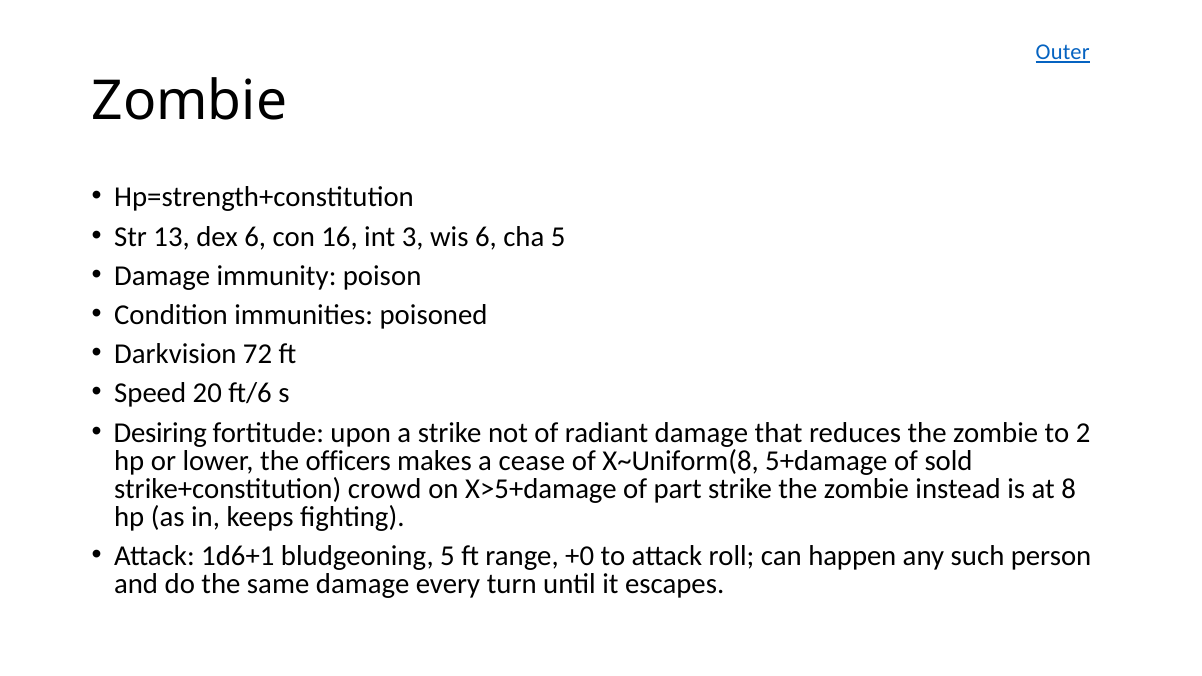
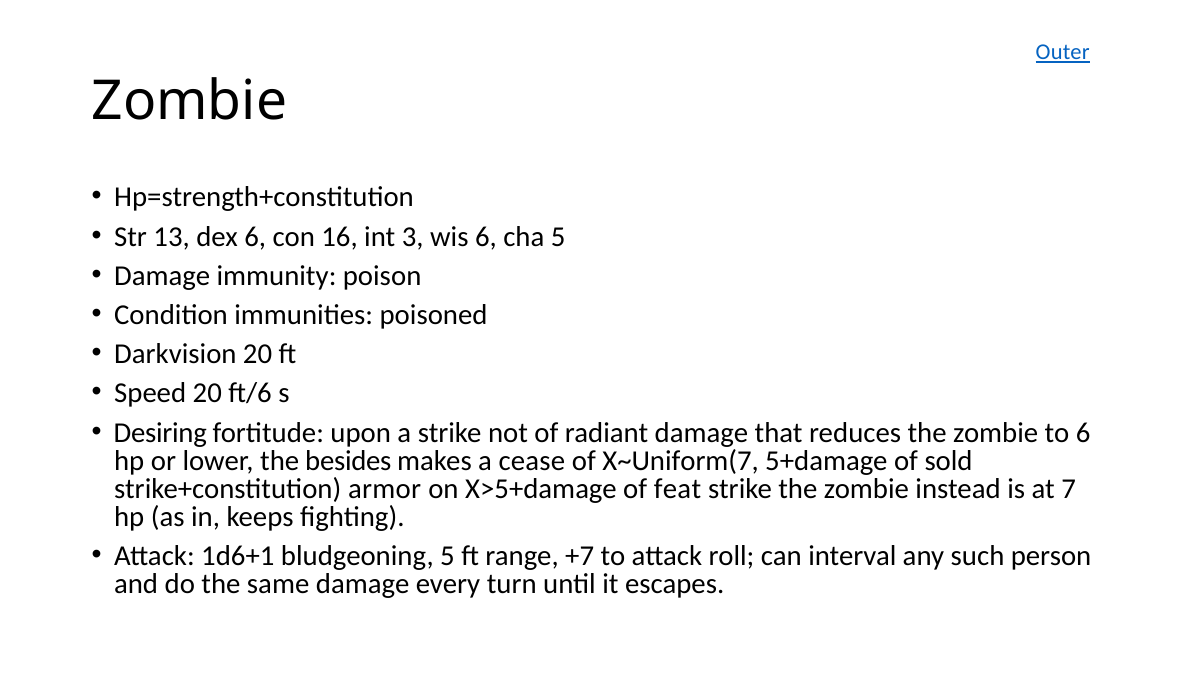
Darkvision 72: 72 -> 20
to 2: 2 -> 6
officers: officers -> besides
X~Uniform(8: X~Uniform(8 -> X~Uniform(7
crowd: crowd -> armor
part: part -> feat
8: 8 -> 7
+0: +0 -> +7
happen: happen -> interval
